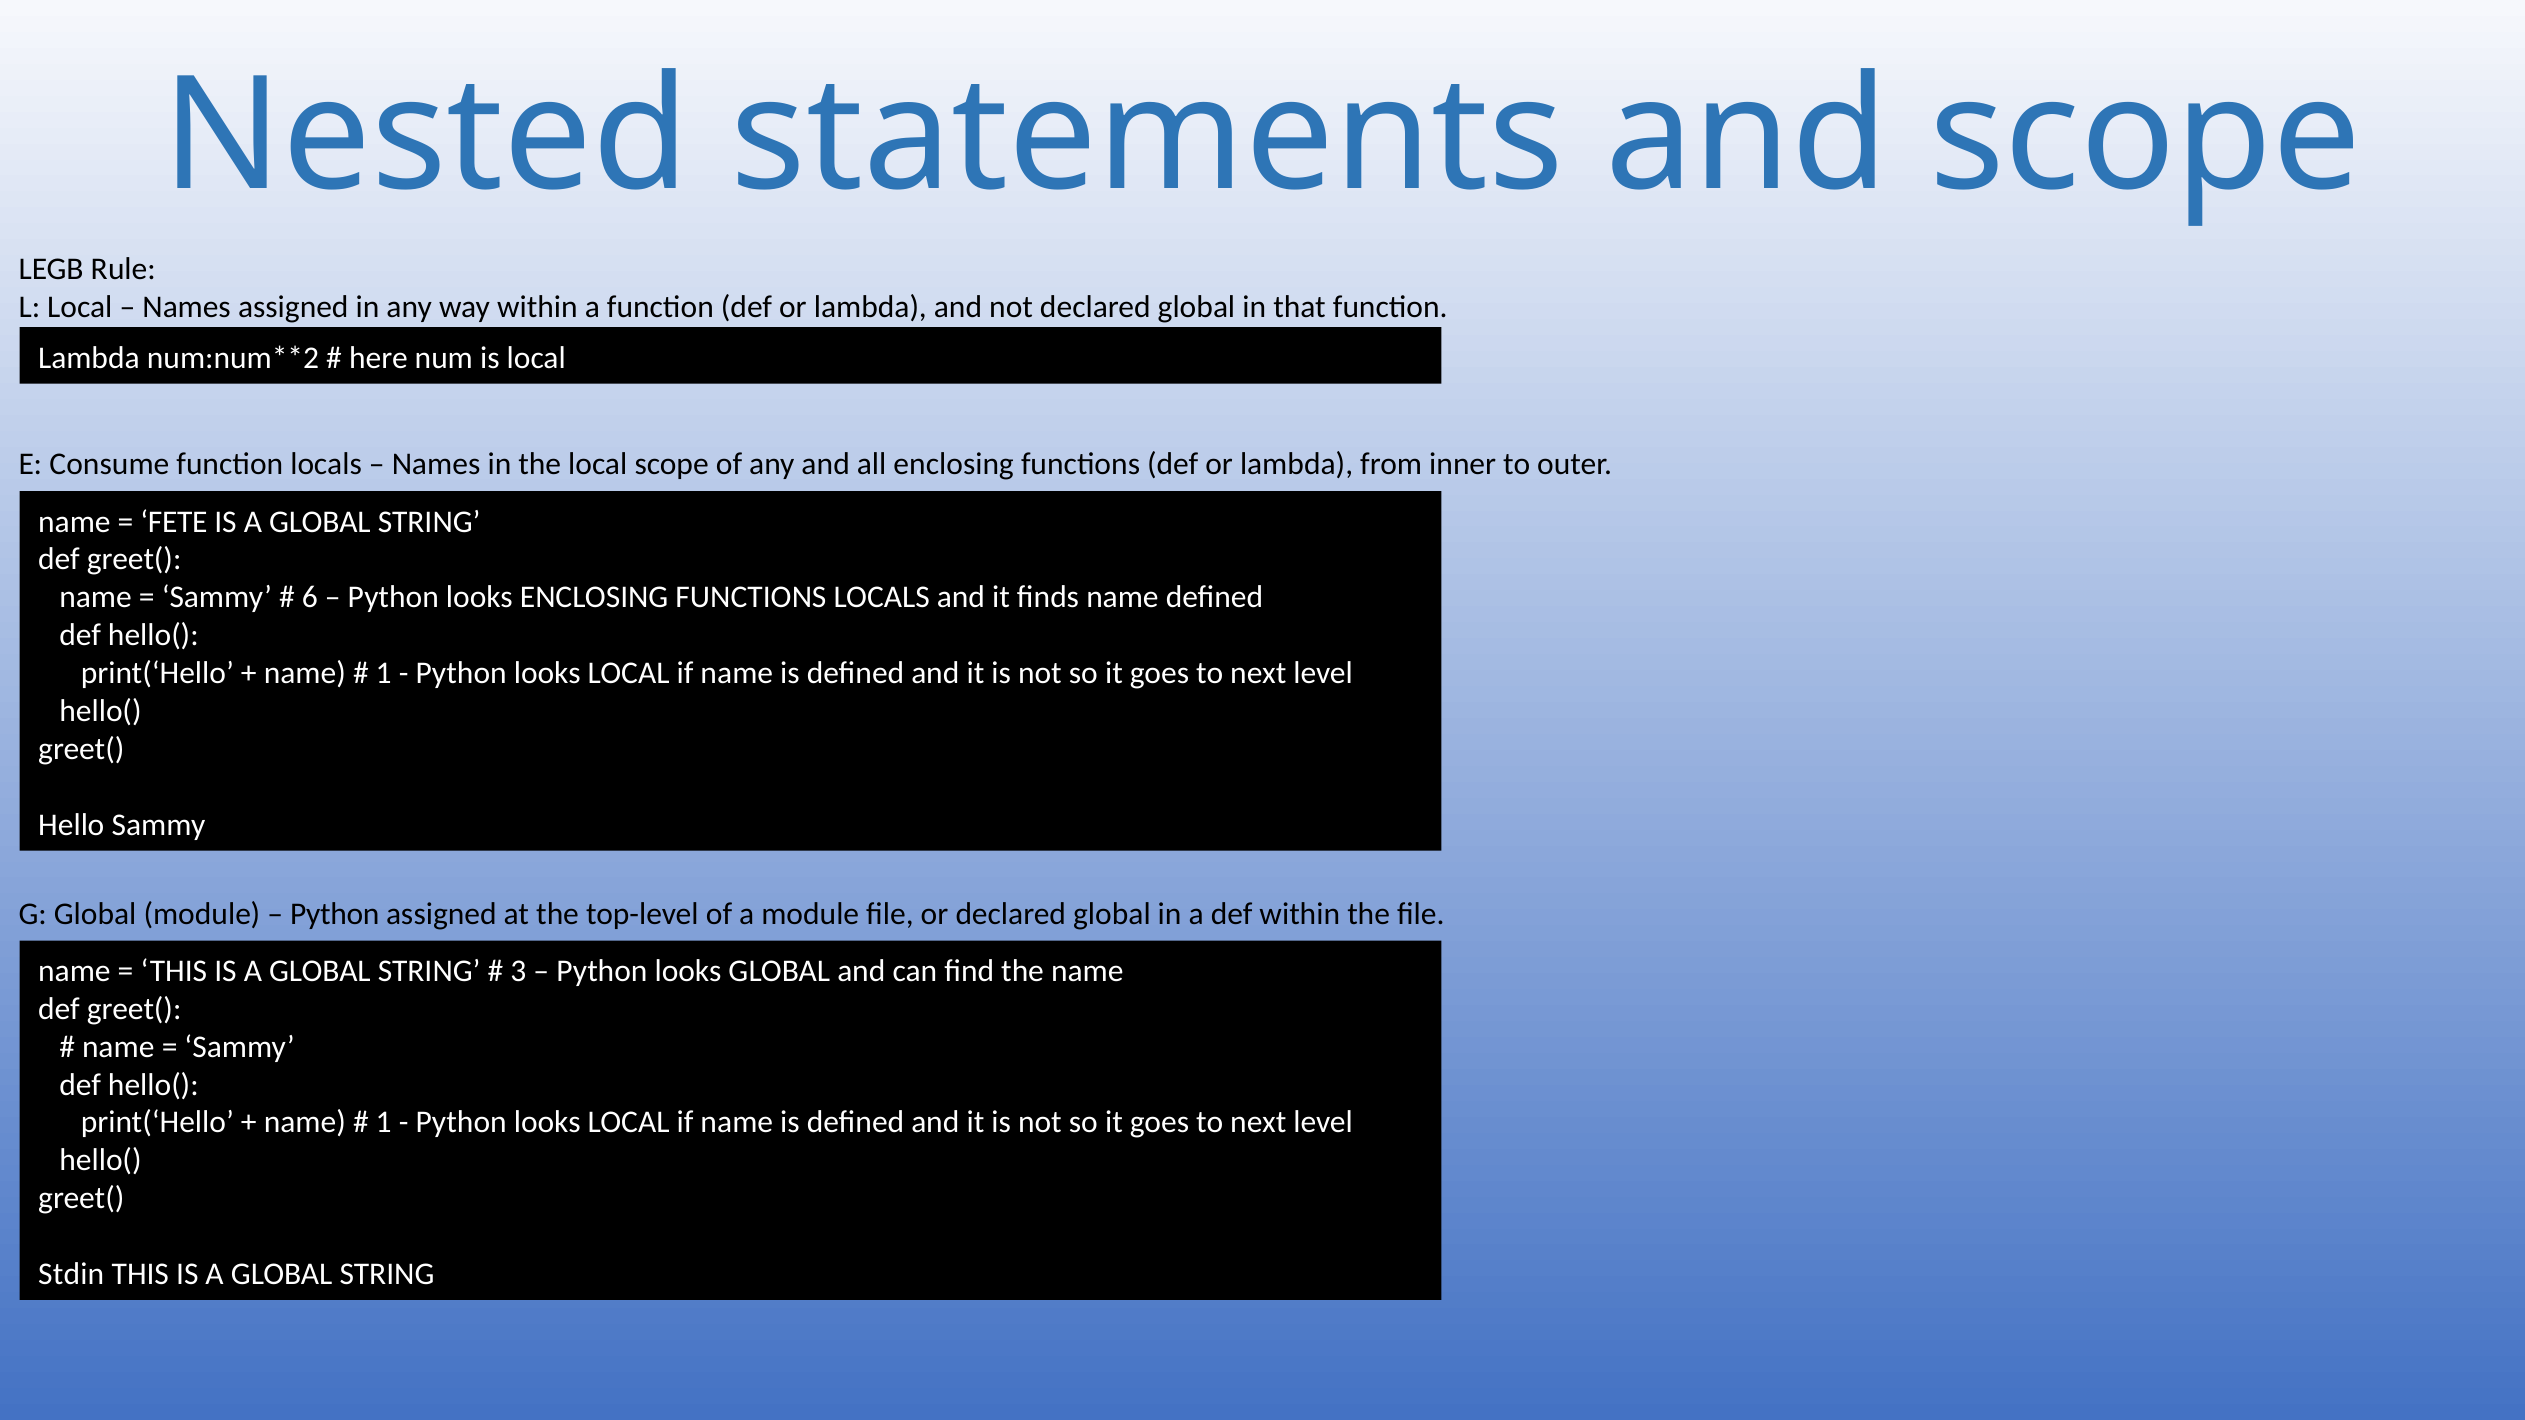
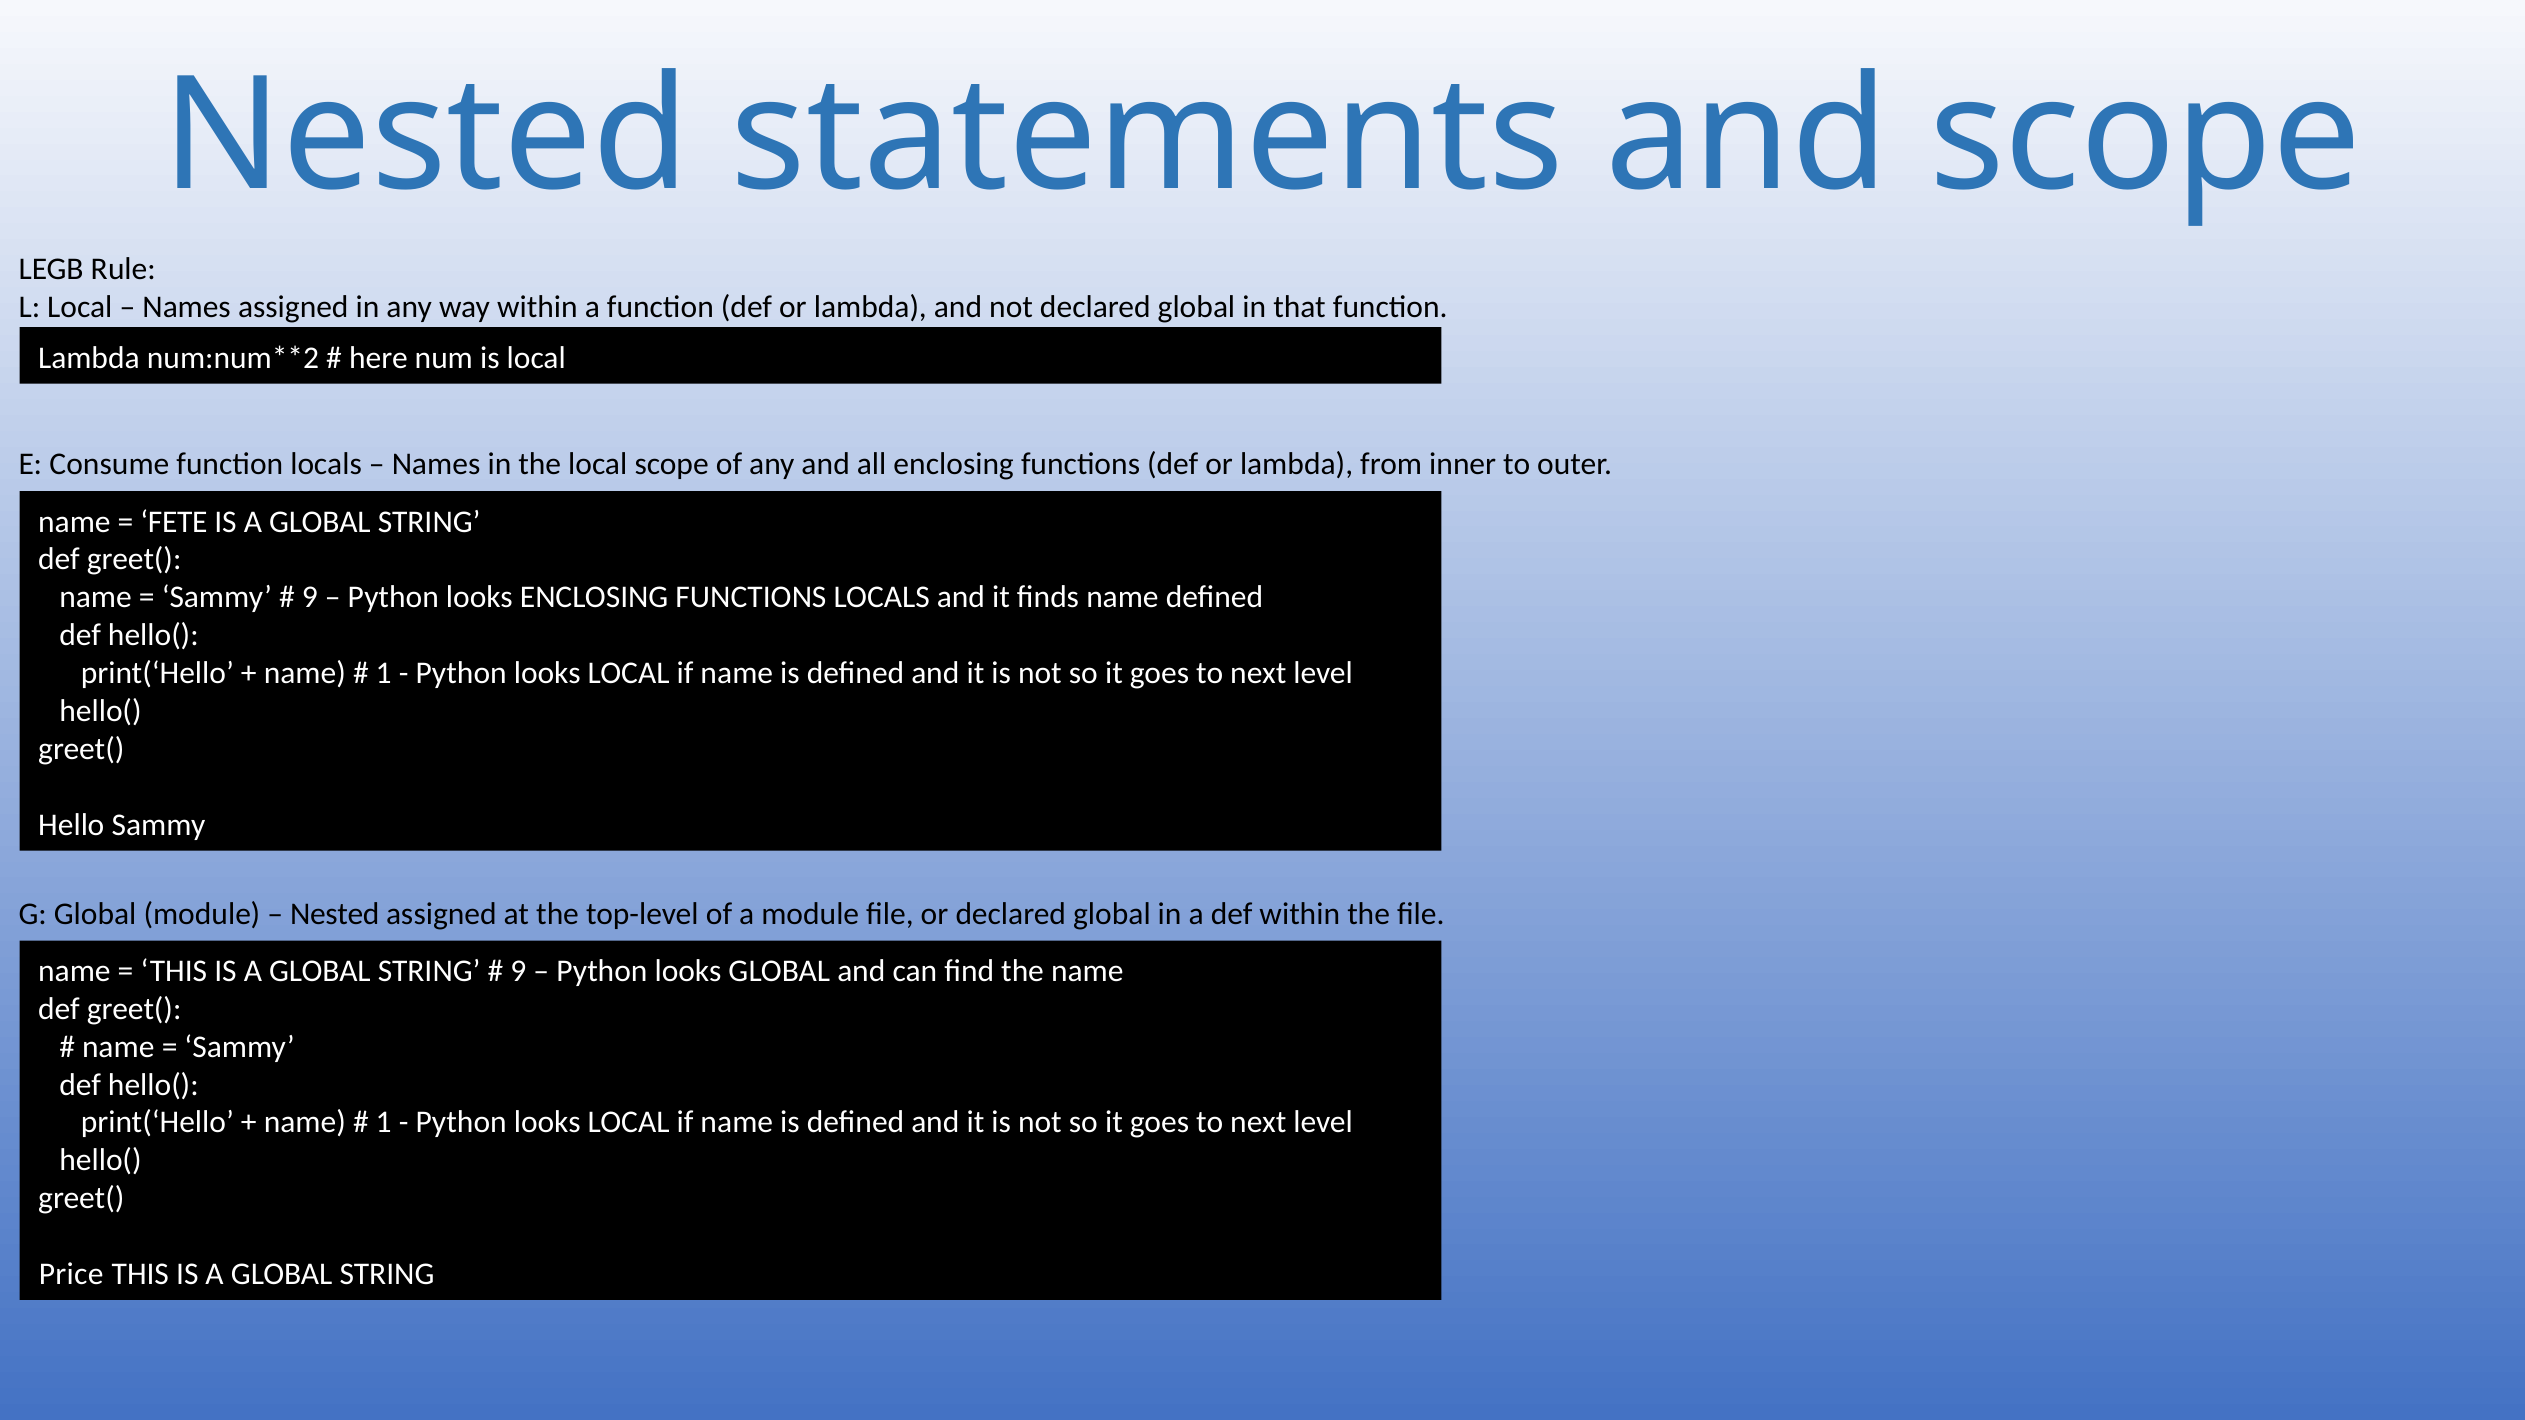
6 at (310, 598): 6 -> 9
Python at (335, 914): Python -> Nested
3 at (518, 971): 3 -> 9
Stdin: Stdin -> Price
